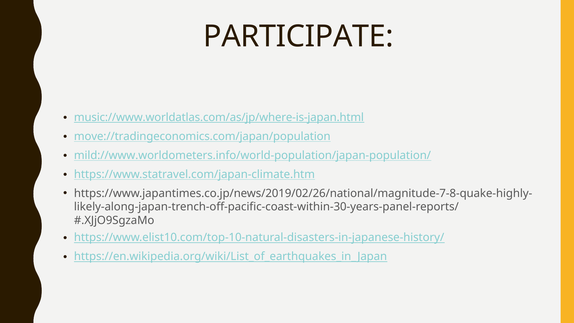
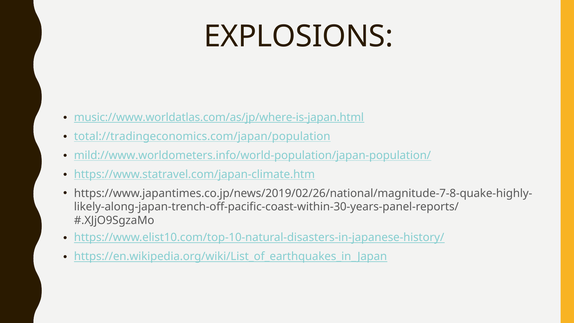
PARTICIPATE: PARTICIPATE -> EXPLOSIONS
move://tradingeconomics.com/japan/population: move://tradingeconomics.com/japan/population -> total://tradingeconomics.com/japan/population
